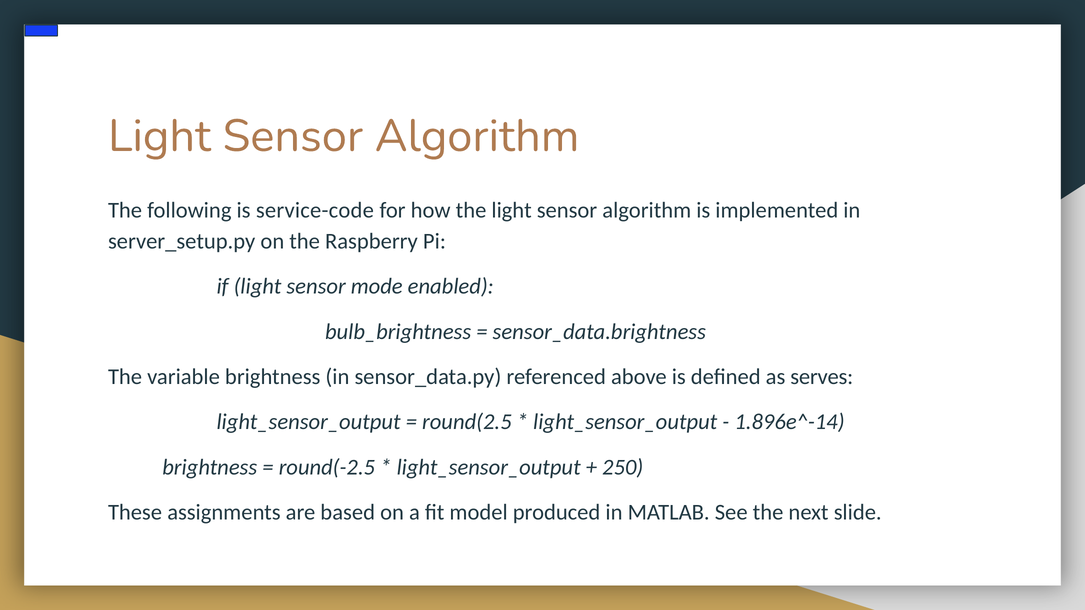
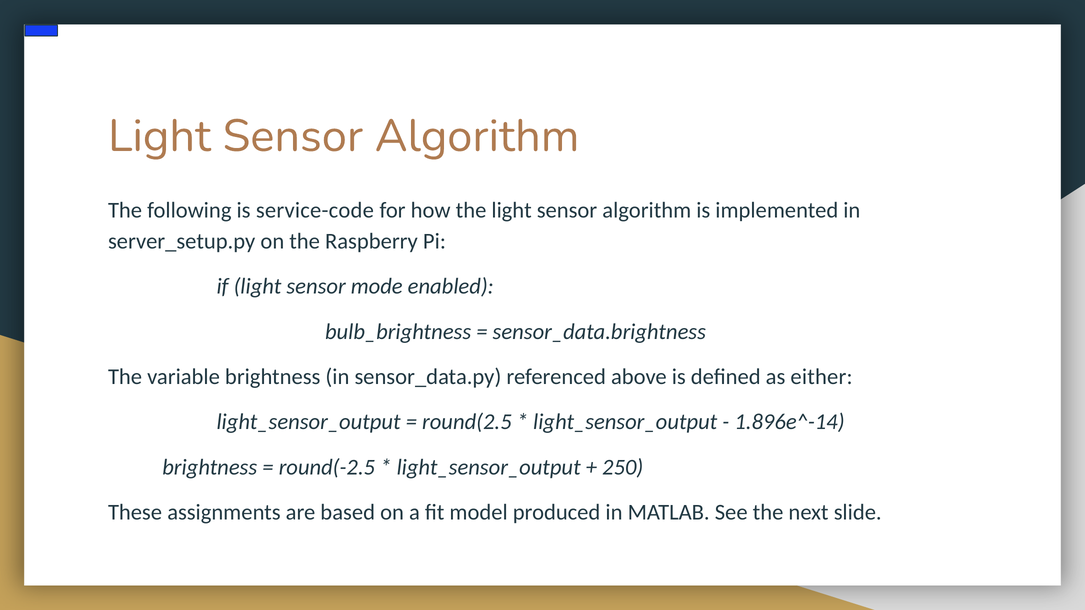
serves: serves -> either
